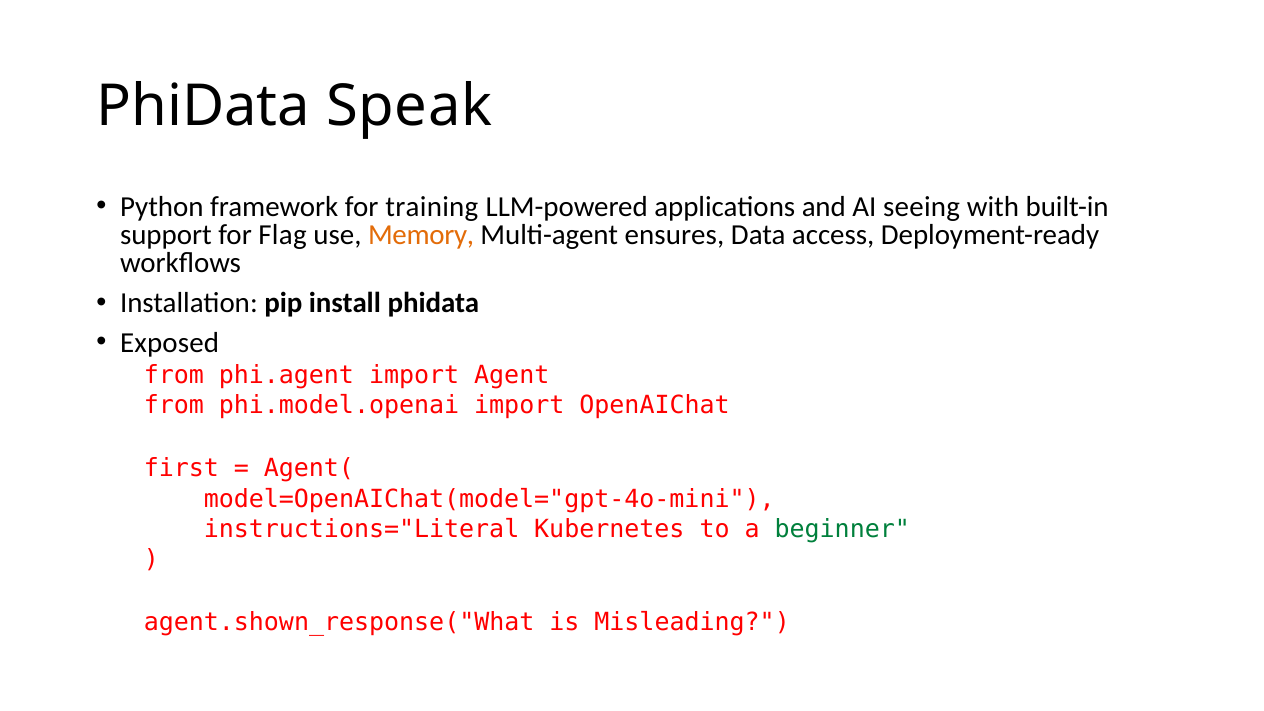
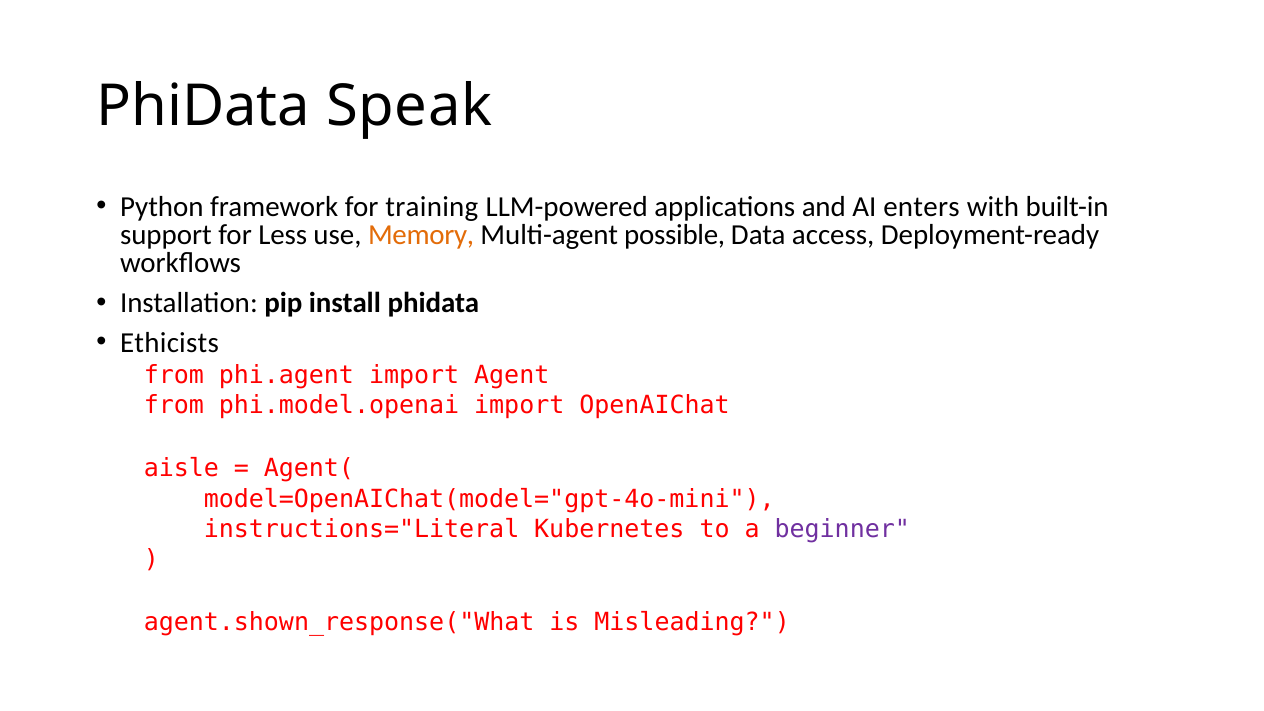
seeing: seeing -> enters
Flag: Flag -> Less
ensures: ensures -> possible
Exposed: Exposed -> Ethicists
first: first -> aisle
beginner colour: green -> purple
